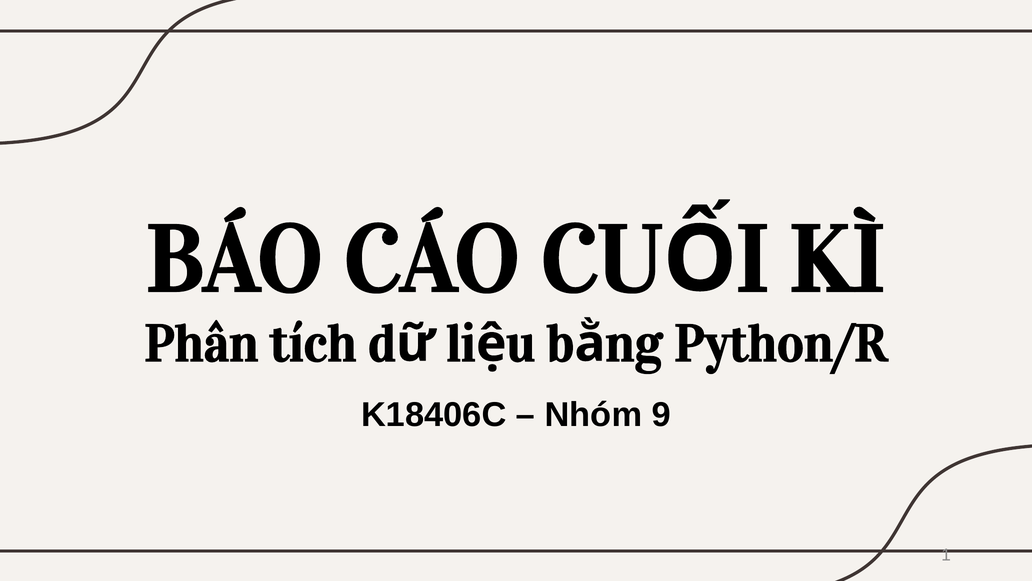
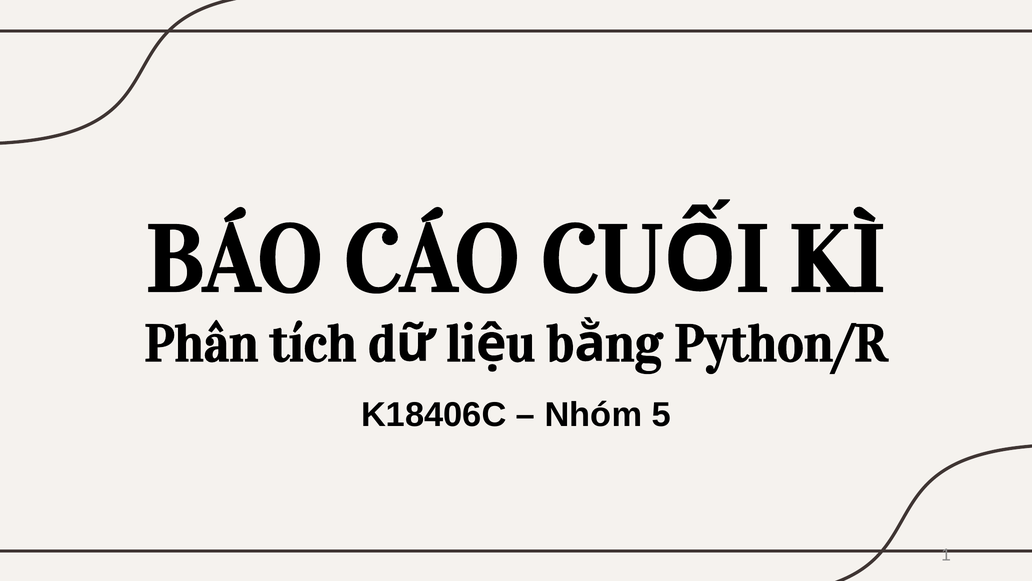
9: 9 -> 5
